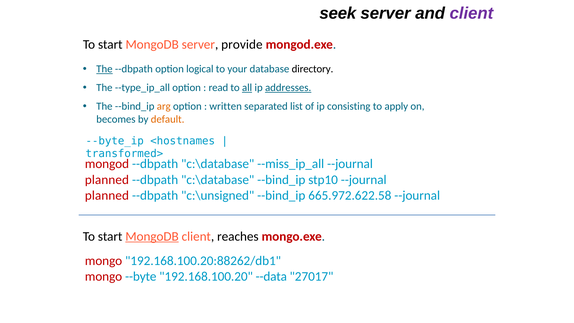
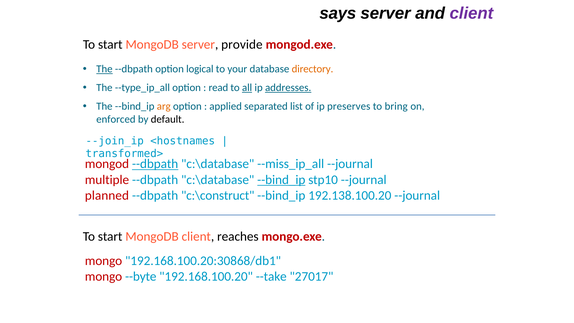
seek: seek -> says
directory colour: black -> orange
written: written -> applied
consisting: consisting -> preserves
apply: apply -> bring
becomes: becomes -> enforced
default colour: orange -> black
--byte_ip: --byte_ip -> --join_ip
--dbpath at (155, 164) underline: none -> present
planned at (107, 180): planned -> multiple
--bind_ip at (281, 180) underline: none -> present
c:\unsigned: c:\unsigned -> c:\construct
665.972.622.58: 665.972.622.58 -> 192.138.100.20
MongoDB at (152, 236) underline: present -> none
192.168.100.20:88262/db1: 192.168.100.20:88262/db1 -> 192.168.100.20:30868/db1
--data: --data -> --take
